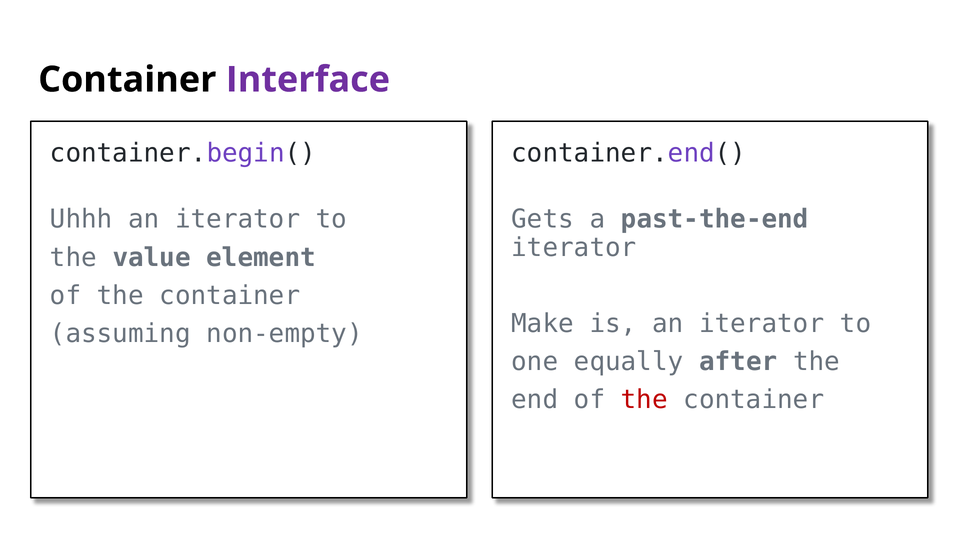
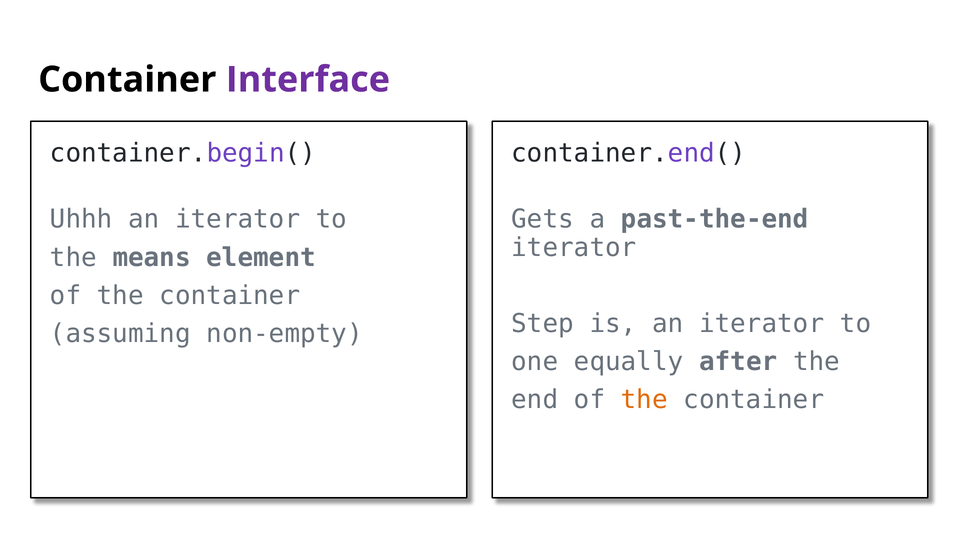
value: value -> means
Make: Make -> Step
the at (644, 399) colour: red -> orange
